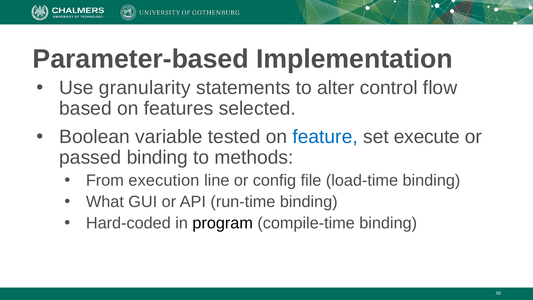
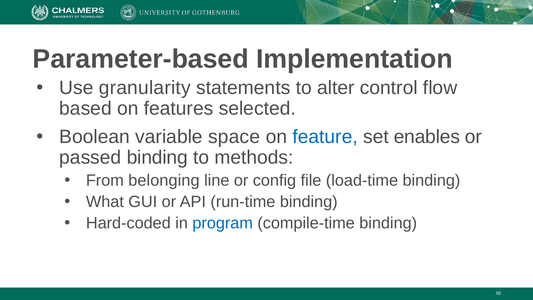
tested: tested -> space
execute: execute -> enables
execution: execution -> belonging
program colour: black -> blue
